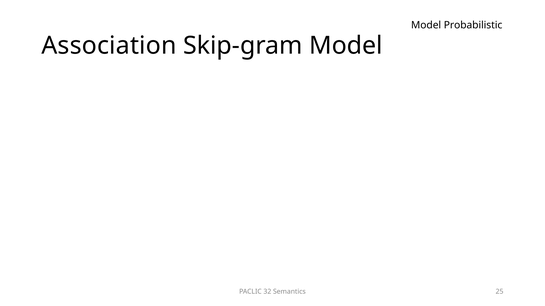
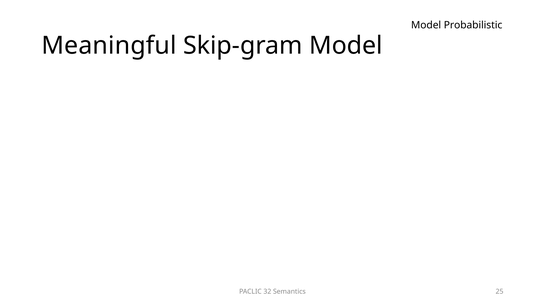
Association: Association -> Meaningful
